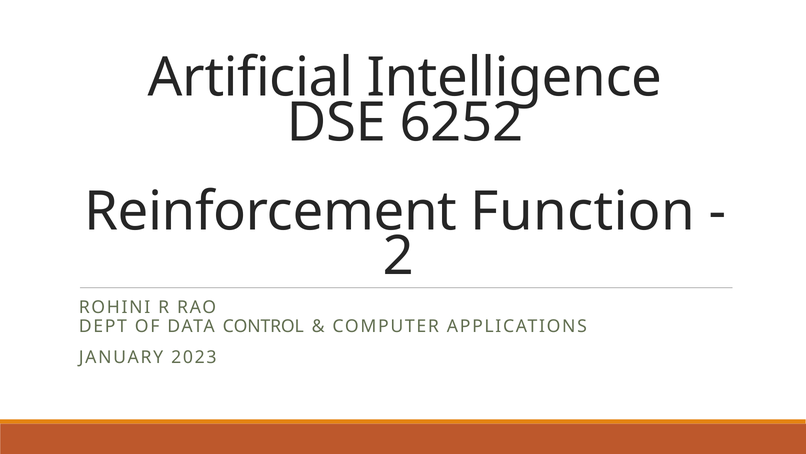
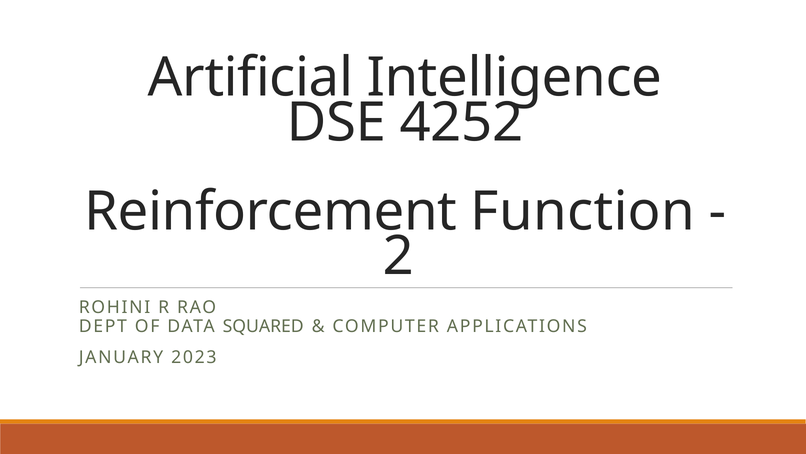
6252: 6252 -> 4252
CONTROL: CONTROL -> SQUARED
